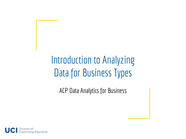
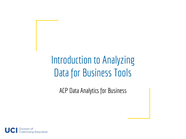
Types: Types -> Tools
